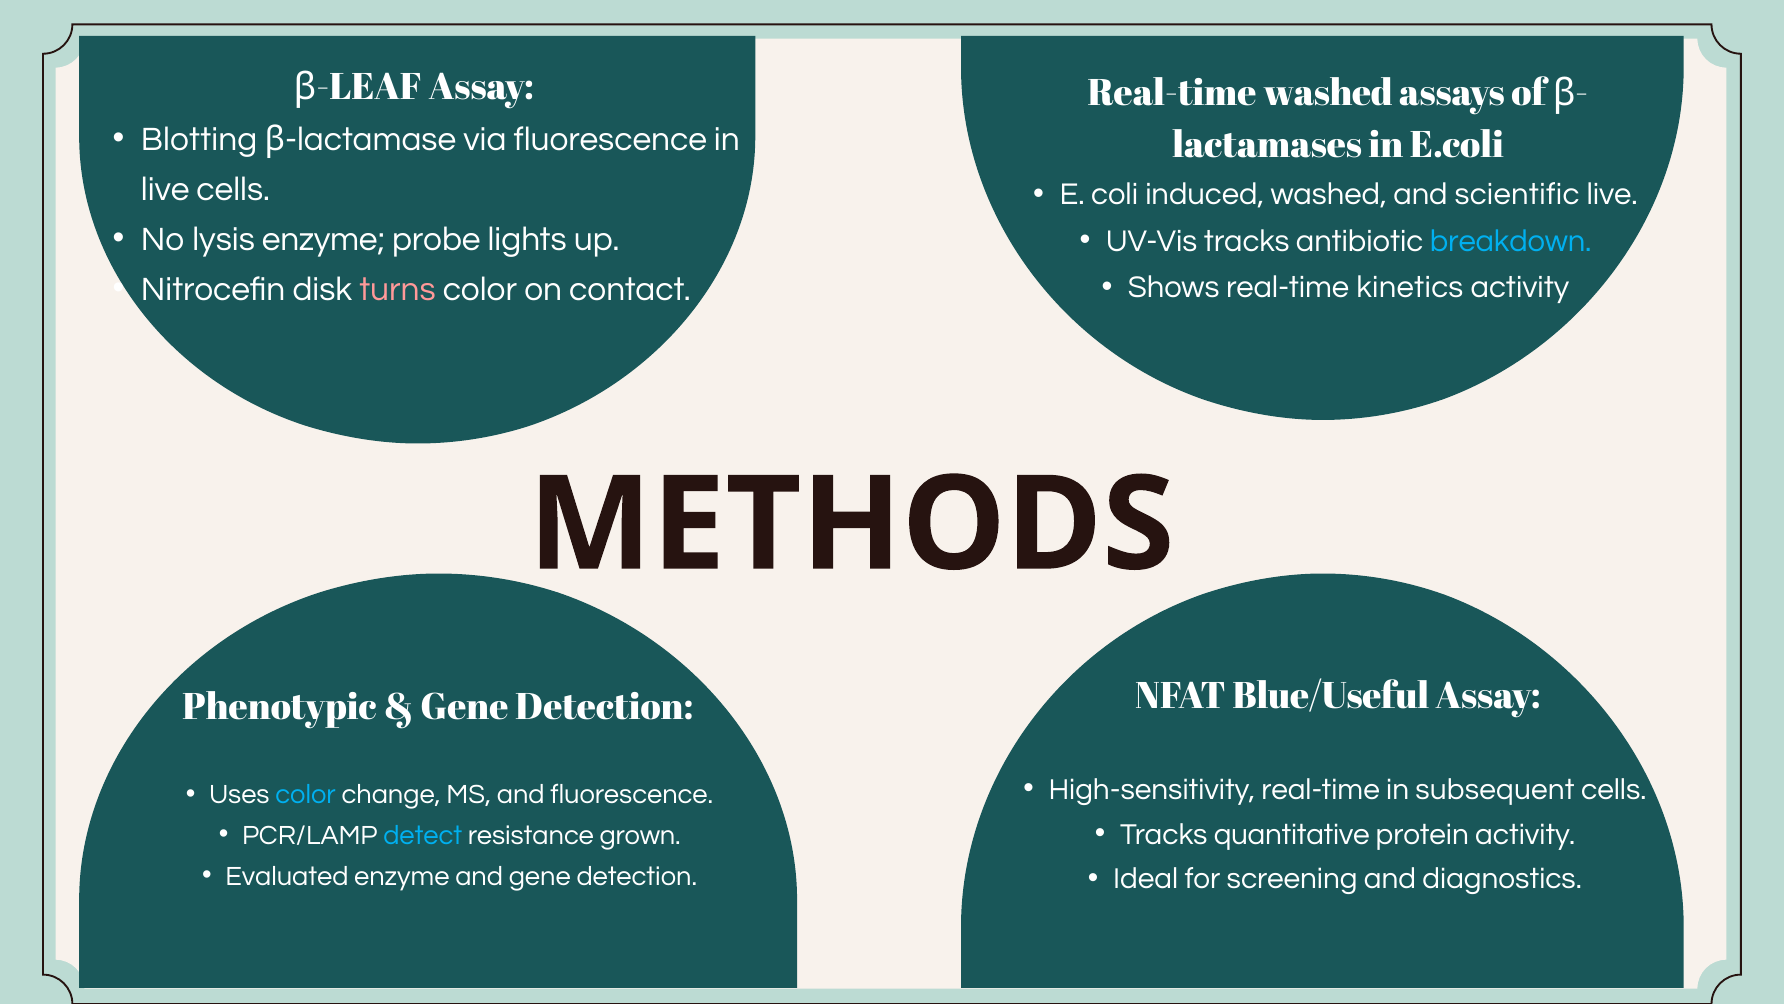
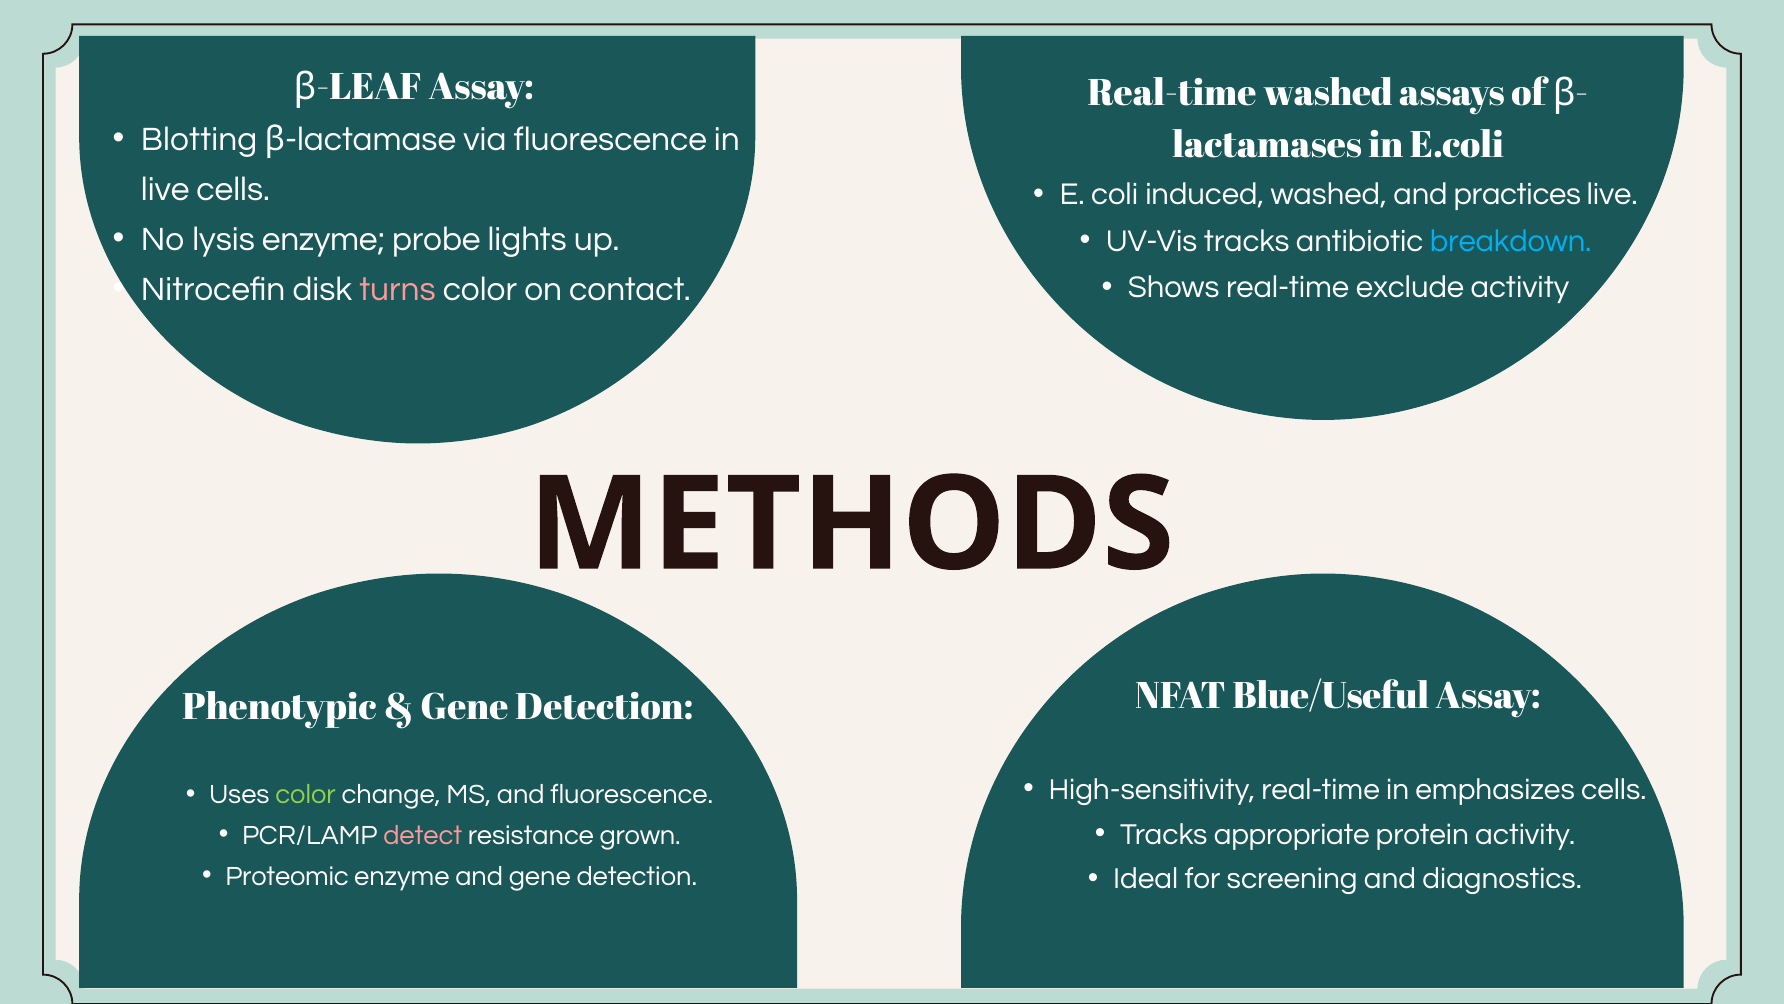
scientific: scientific -> practices
kinetics: kinetics -> exclude
subsequent: subsequent -> emphasizes
color at (306, 794) colour: light blue -> light green
quantitative: quantitative -> appropriate
detect colour: light blue -> pink
Evaluated: Evaluated -> Proteomic
